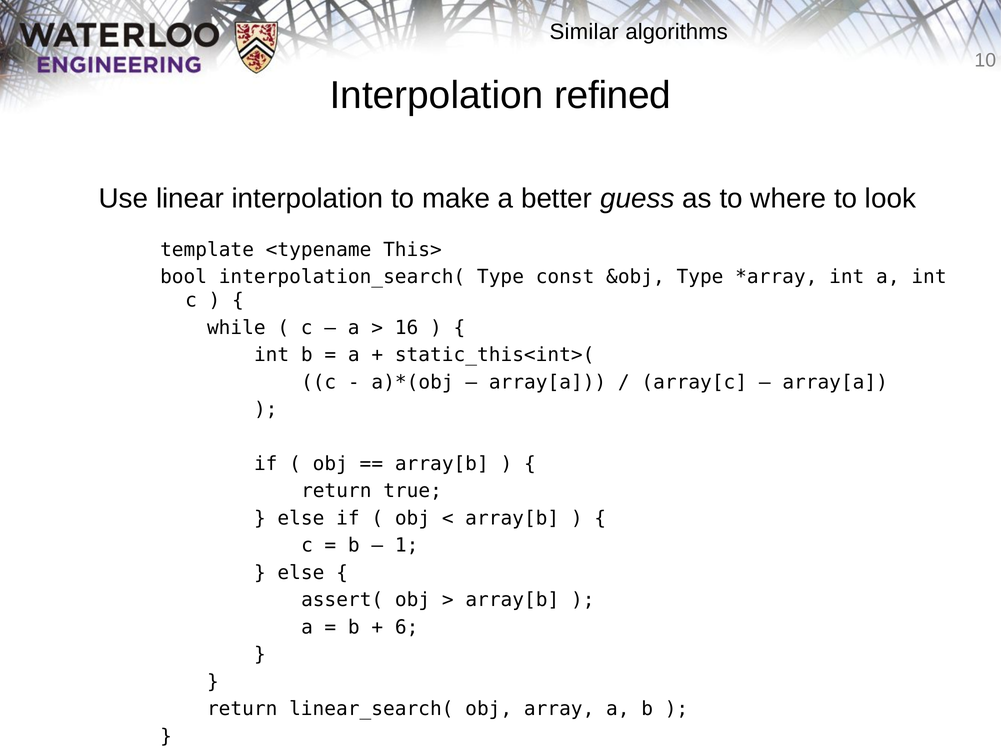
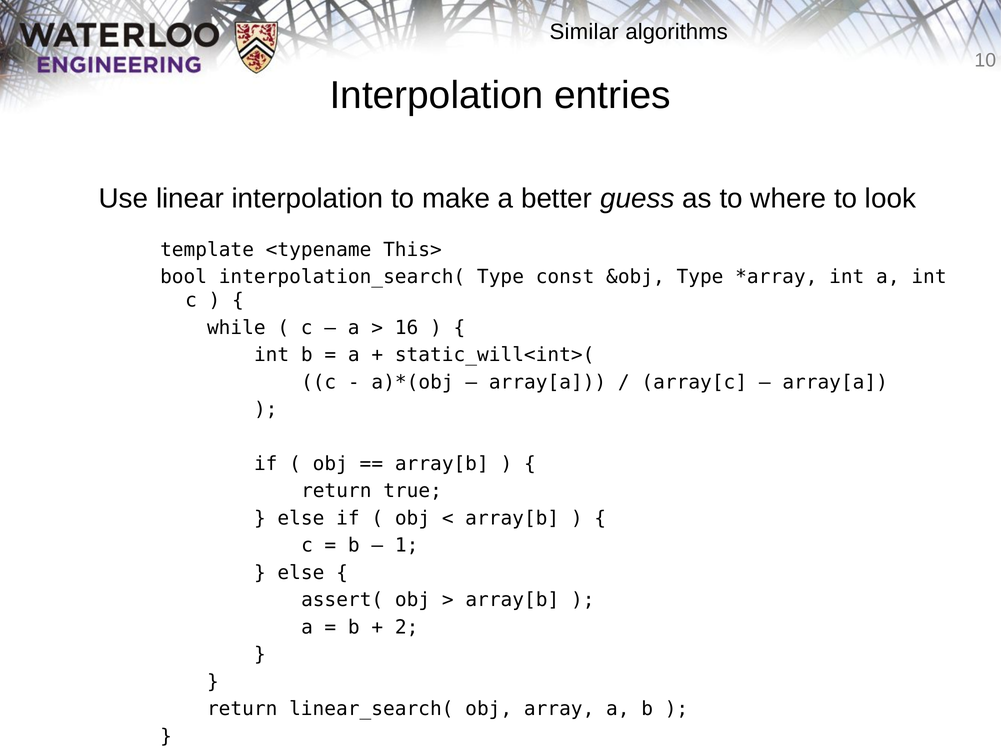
refined: refined -> entries
static_this<int>(: static_this<int>( -> static_will<int>(
6: 6 -> 2
